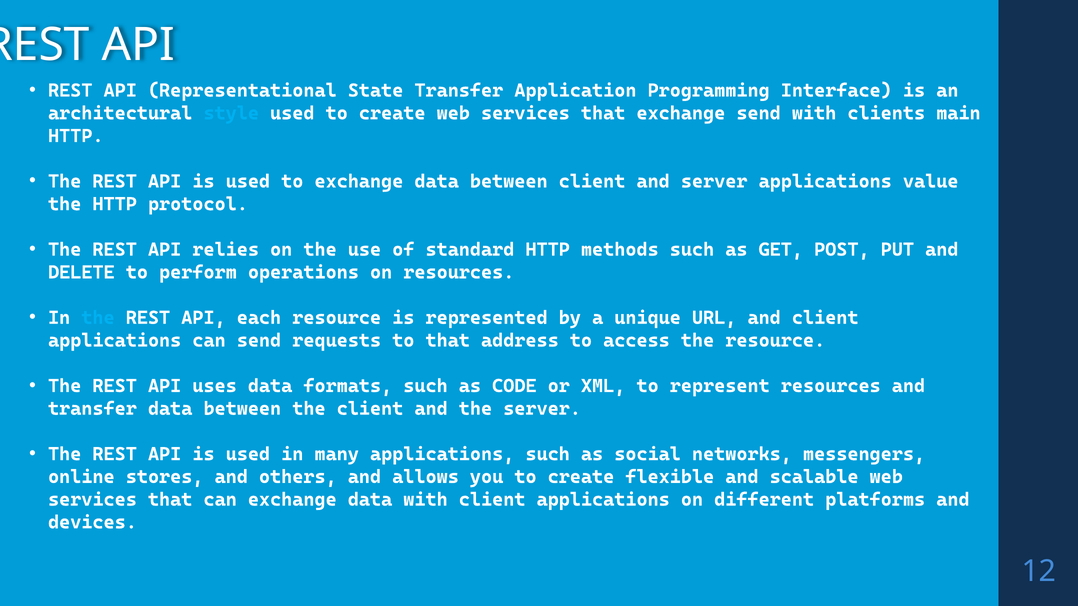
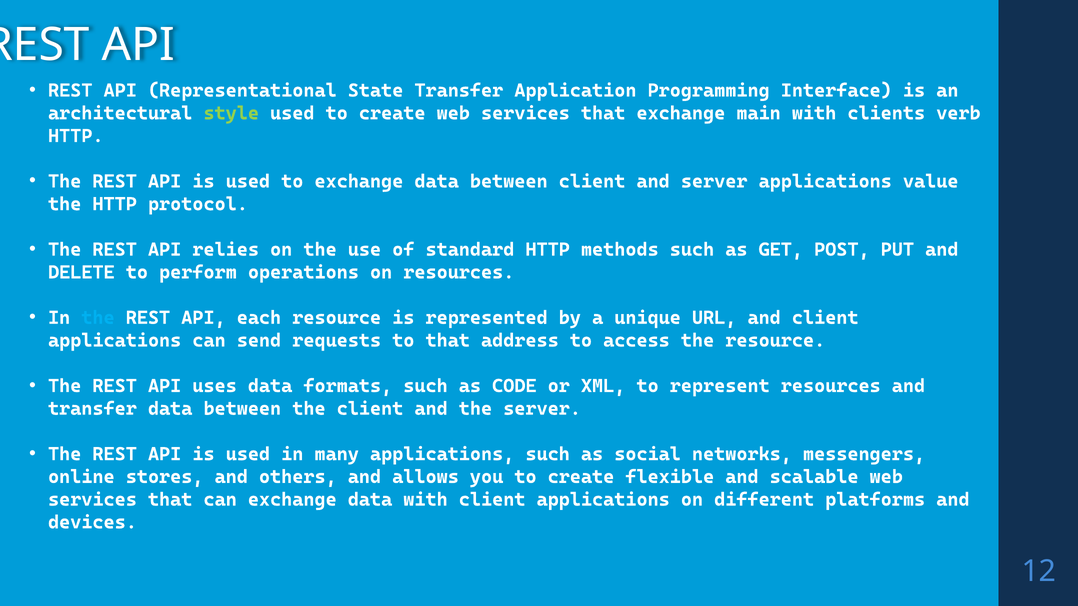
style colour: light blue -> light green
exchange send: send -> main
main: main -> verb
